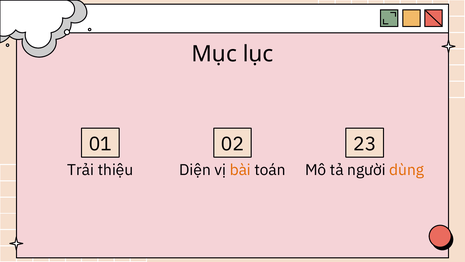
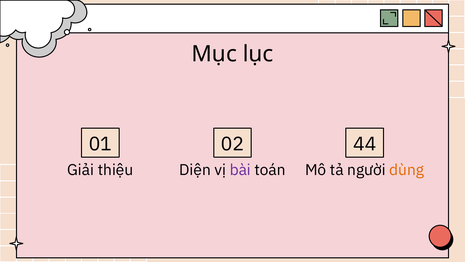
23: 23 -> 44
Trải: Trải -> Giải
bài colour: orange -> purple
